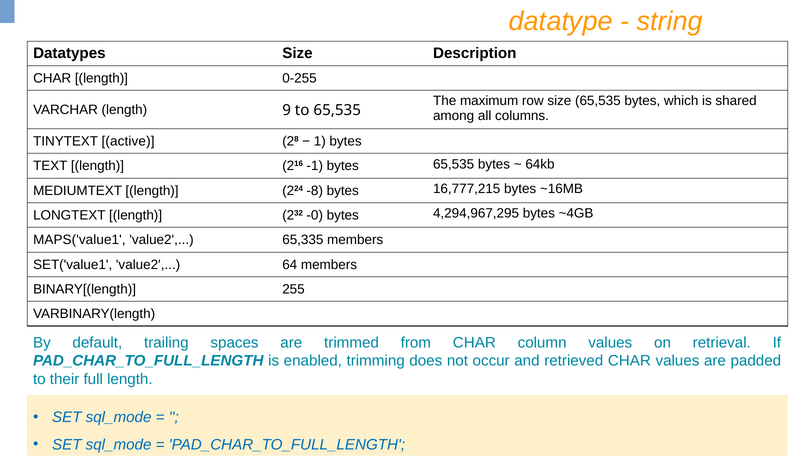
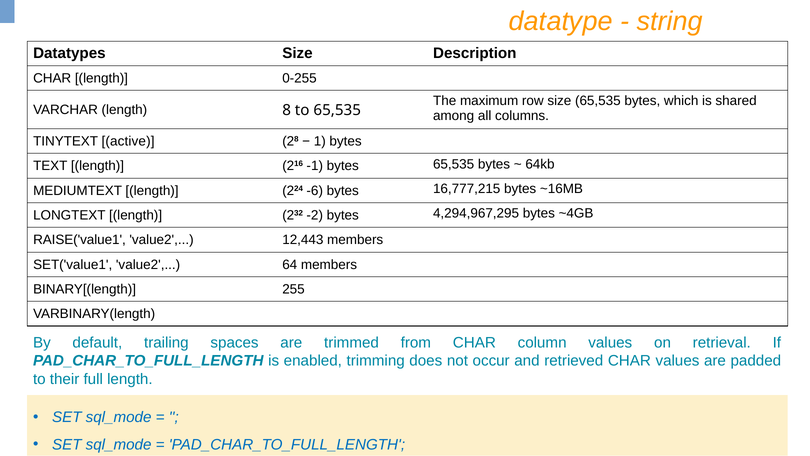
9: 9 -> 8
-8: -8 -> -6
-0: -0 -> -2
MAPS('value1: MAPS('value1 -> RAISE('value1
65,335: 65,335 -> 12,443
